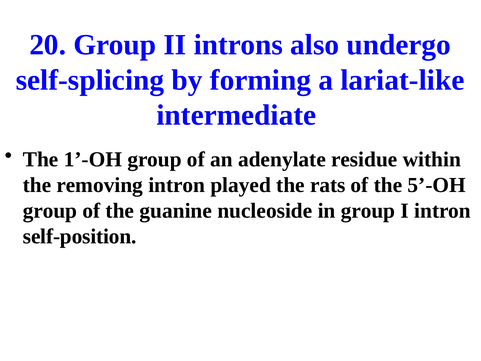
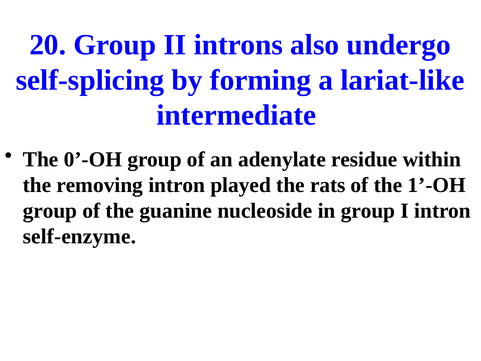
1’-OH: 1’-OH -> 0’-OH
5’-OH: 5’-OH -> 1’-OH
self-position: self-position -> self-enzyme
